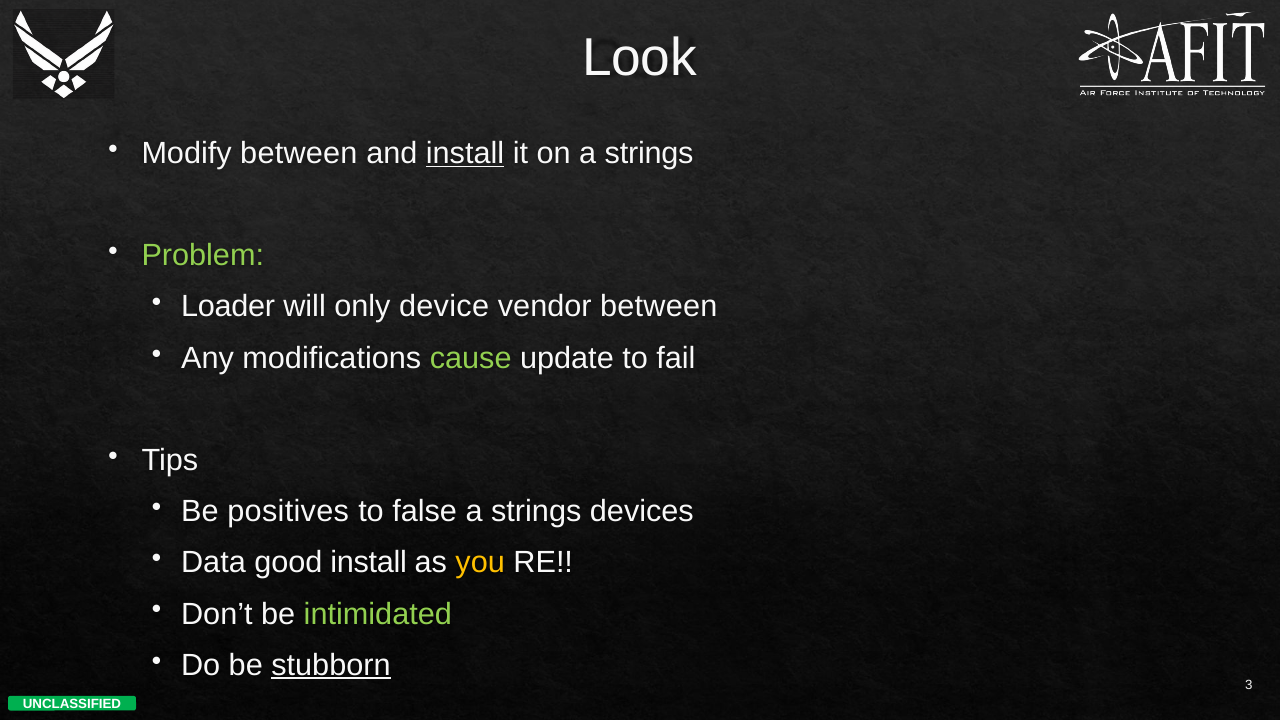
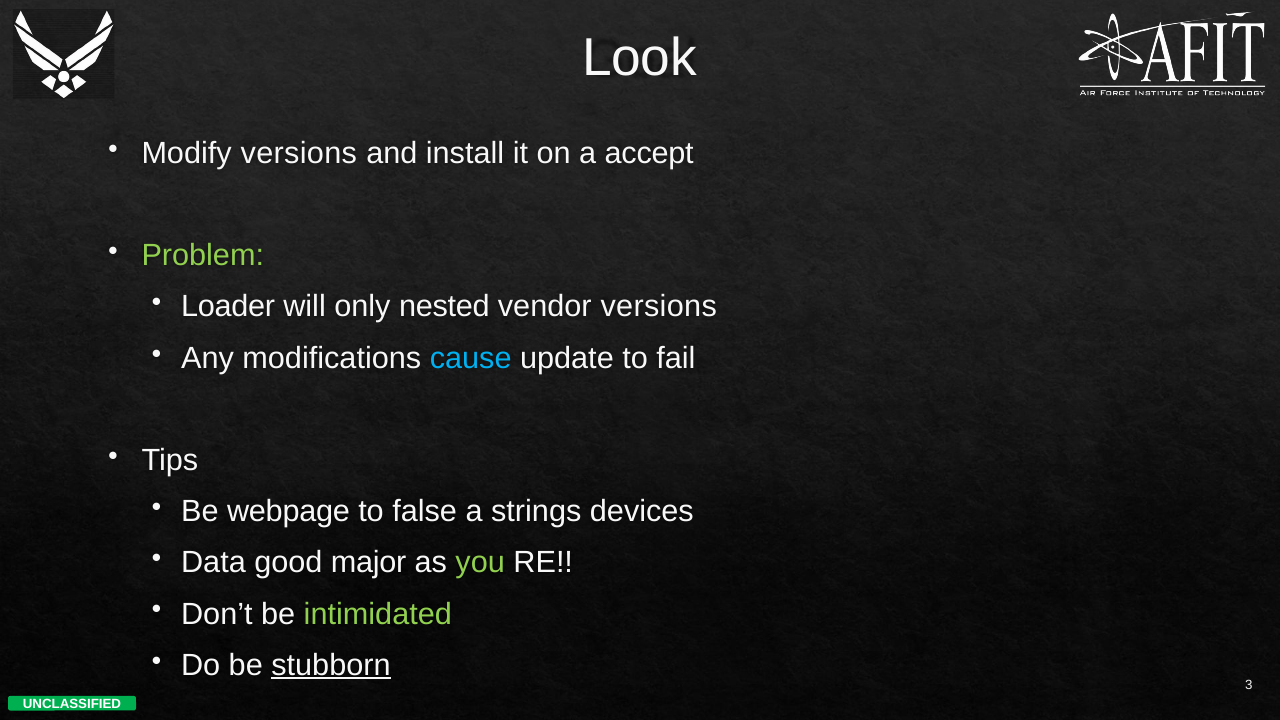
Modify between: between -> versions
install at (465, 153) underline: present -> none
on a strings: strings -> accept
device: device -> nested
vendor between: between -> versions
cause colour: light green -> light blue
positives: positives -> webpage
good install: install -> major
you colour: yellow -> light green
